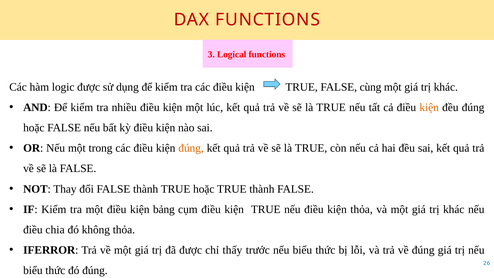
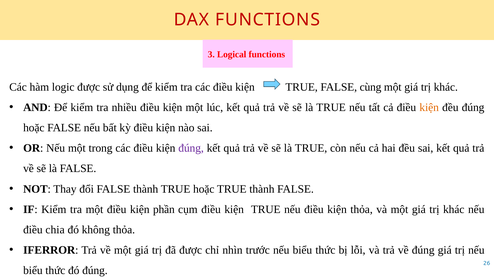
đúng at (191, 148) colour: orange -> purple
bảng: bảng -> phần
thấy: thấy -> nhìn
